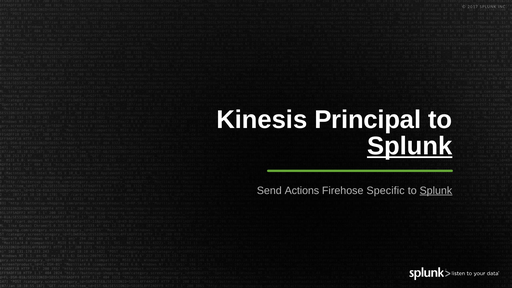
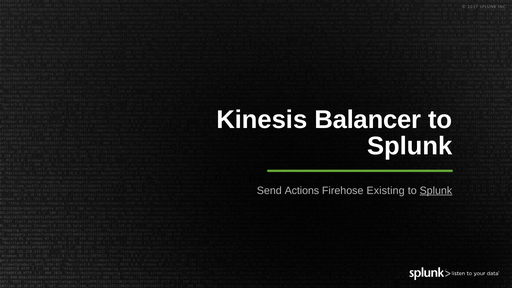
Principal: Principal -> Balancer
Splunk at (410, 146) underline: present -> none
Specific: Specific -> Existing
